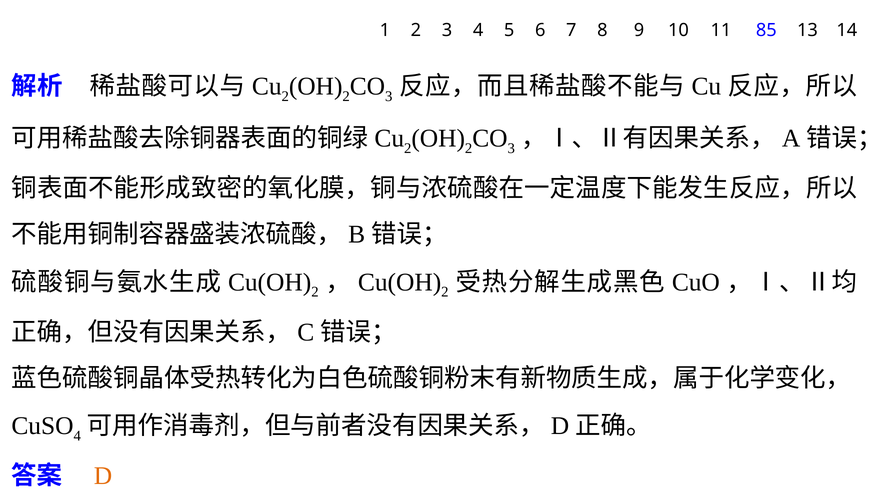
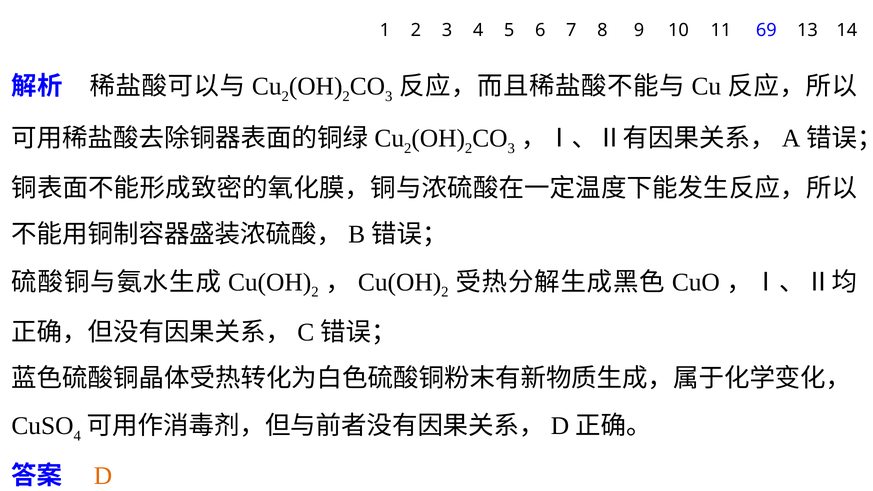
85: 85 -> 69
